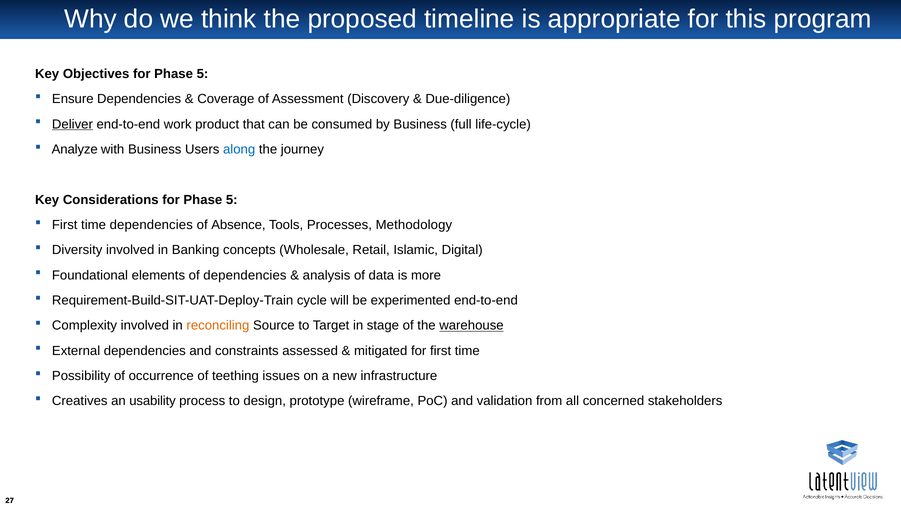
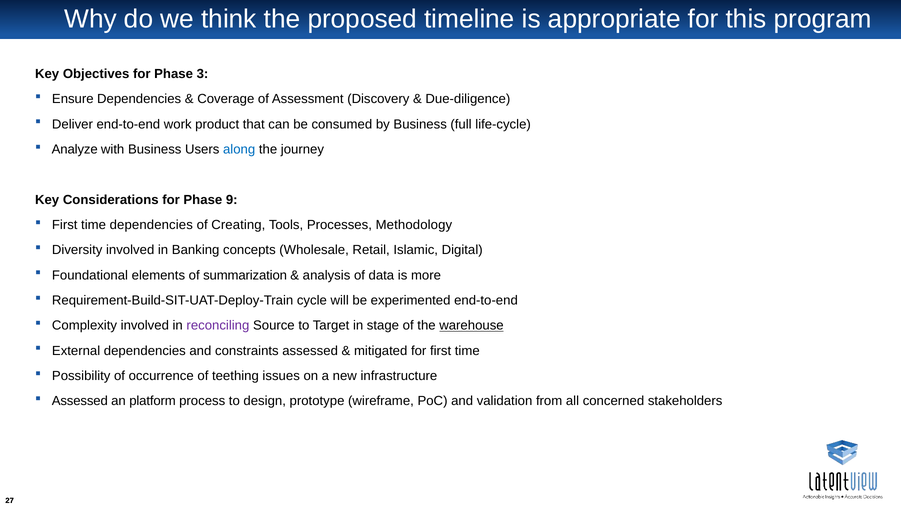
Objectives for Phase 5: 5 -> 3
Deliver underline: present -> none
Considerations for Phase 5: 5 -> 9
Absence: Absence -> Creating
of dependencies: dependencies -> summarization
reconciling colour: orange -> purple
Creatives at (80, 401): Creatives -> Assessed
usability: usability -> platform
